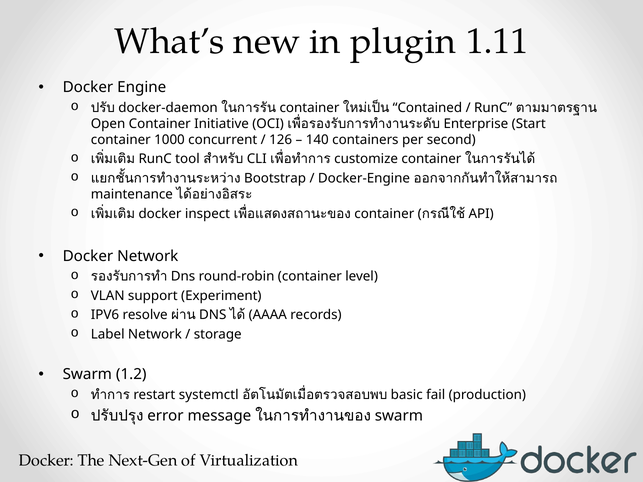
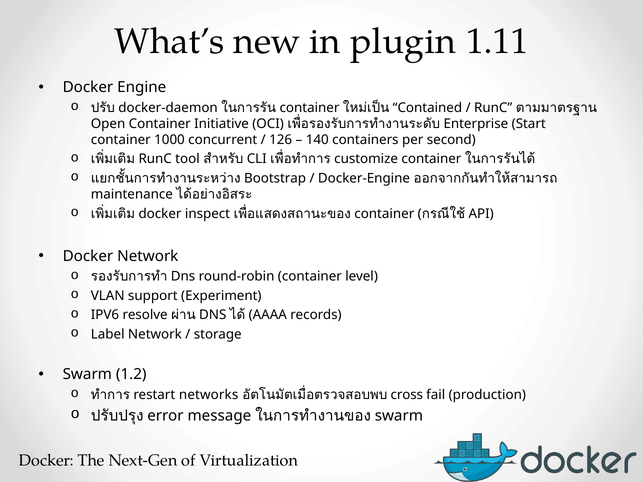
systemctl: systemctl -> networks
basic: basic -> cross
